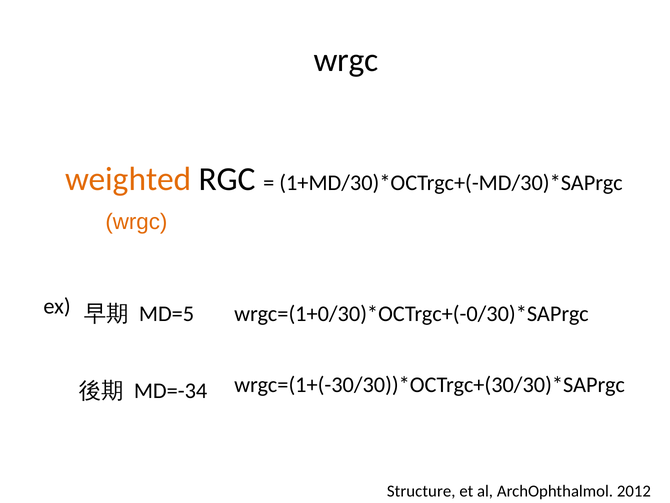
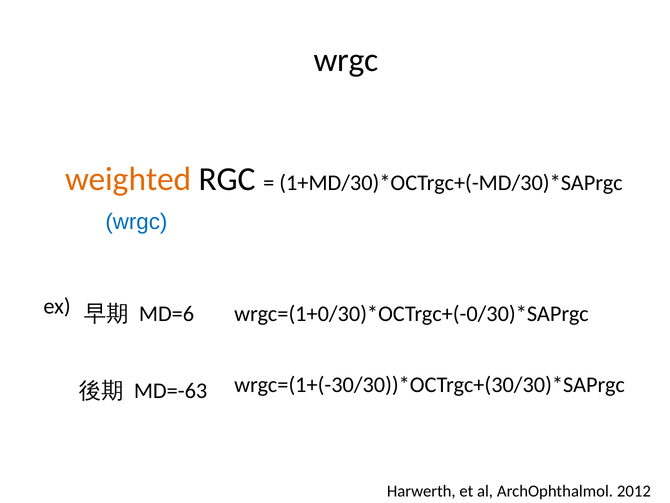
wrgc at (136, 222) colour: orange -> blue
MD=5: MD=5 -> MD=6
MD=-34: MD=-34 -> MD=-63
Structure: Structure -> Harwerth
